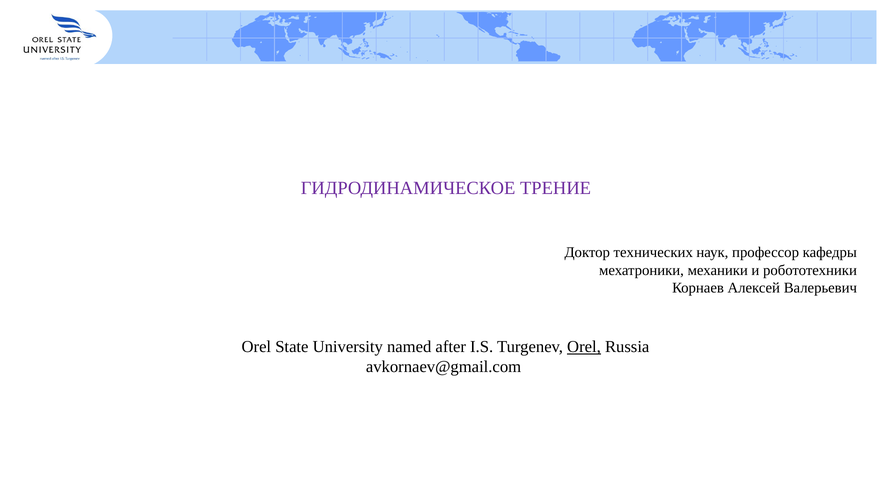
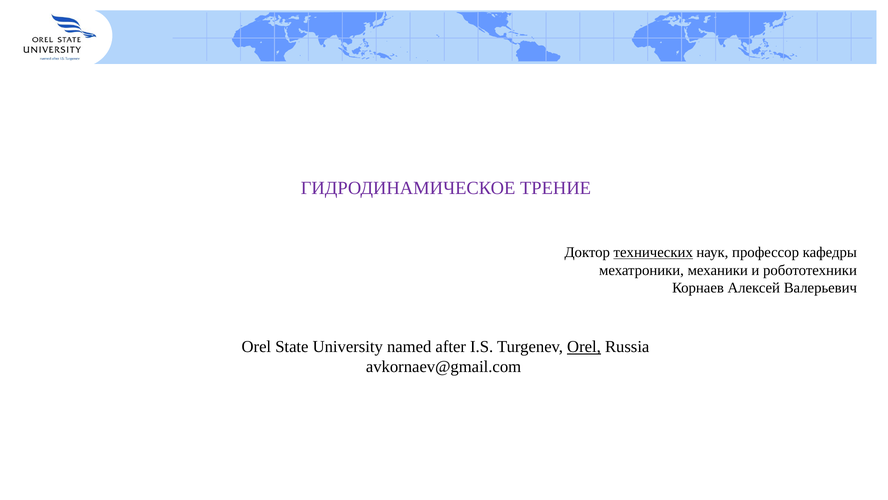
технических underline: none -> present
